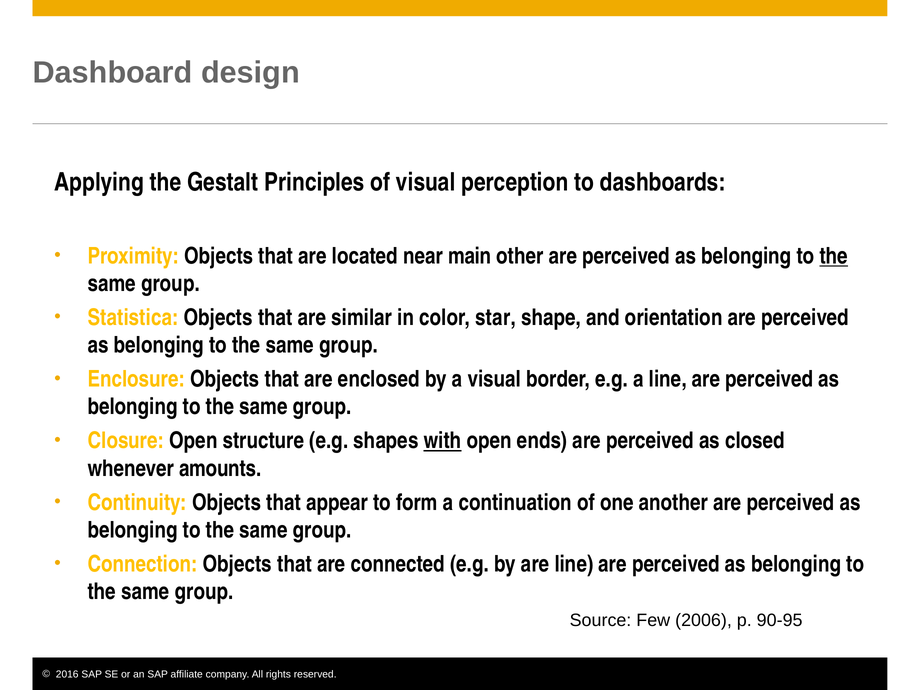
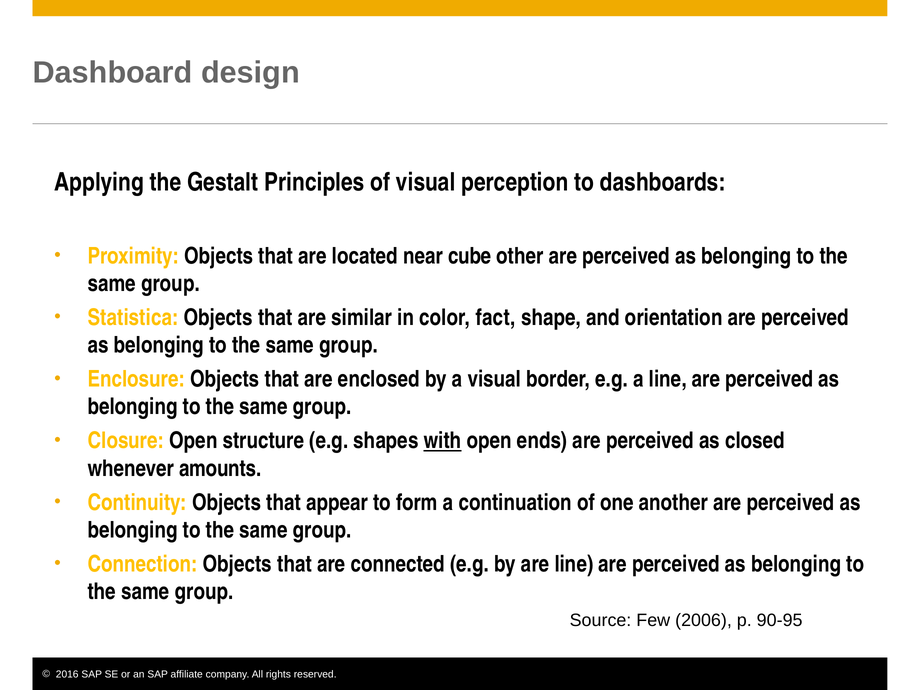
main: main -> cube
the at (834, 256) underline: present -> none
star: star -> fact
